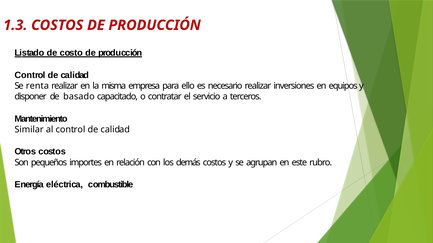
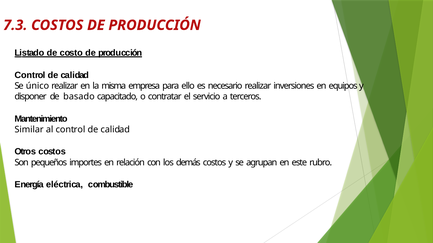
1.3: 1.3 -> 7.3
renta: renta -> único
